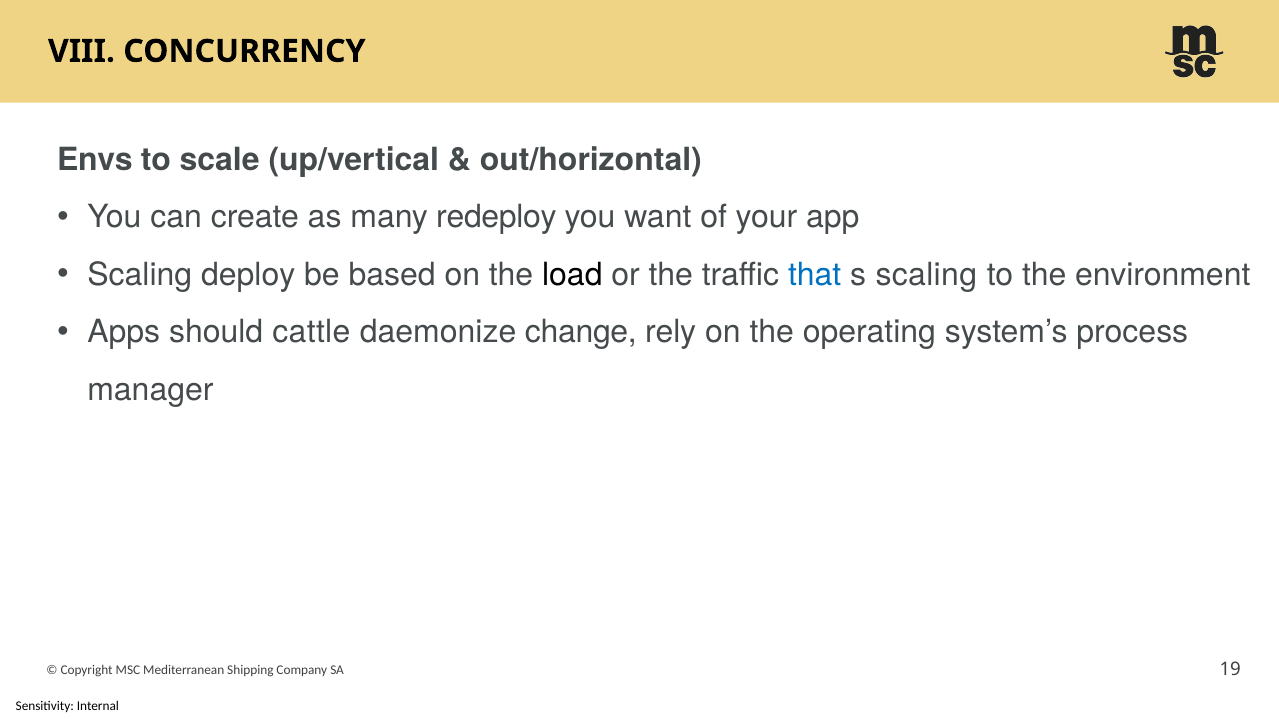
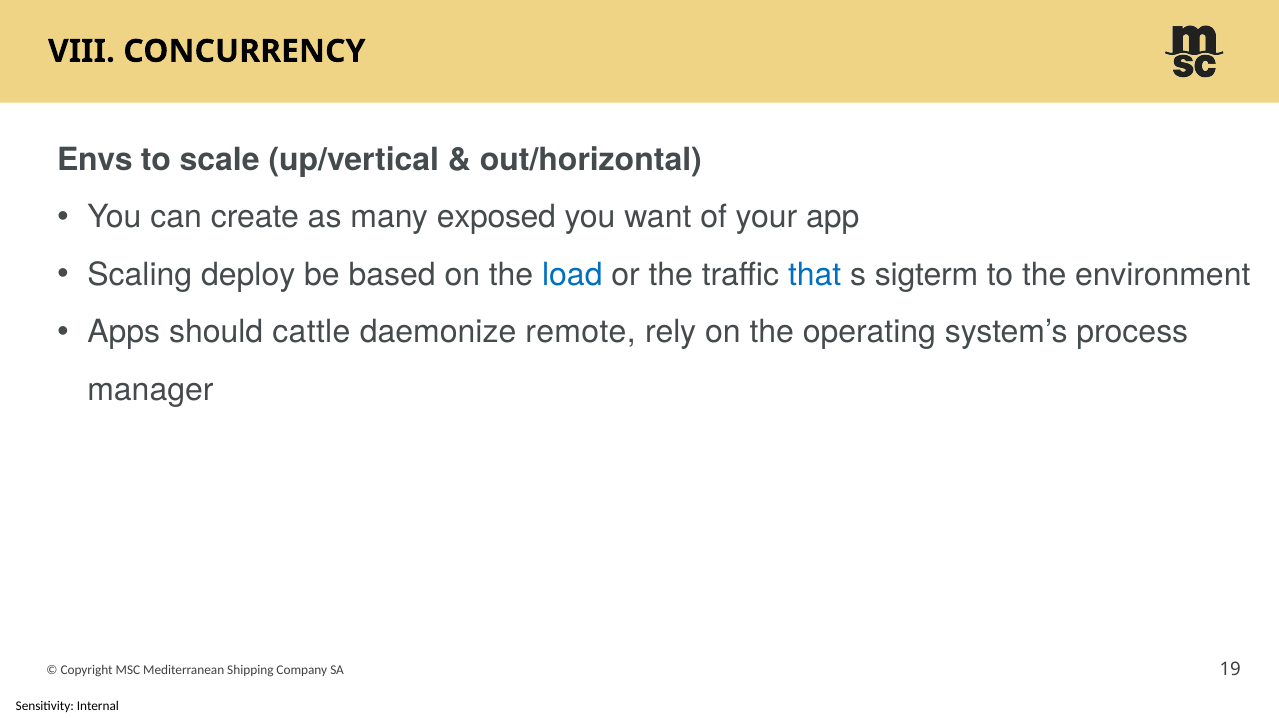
redeploy: redeploy -> exposed
load colour: black -> blue
s scaling: scaling -> sigterm
change: change -> remote
